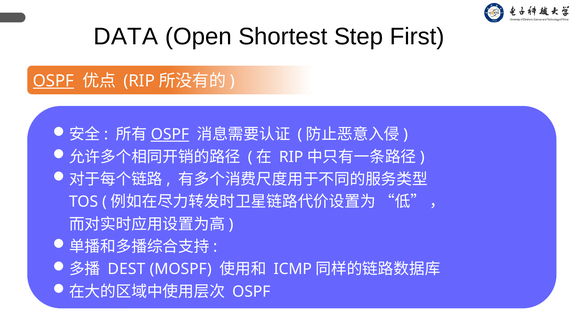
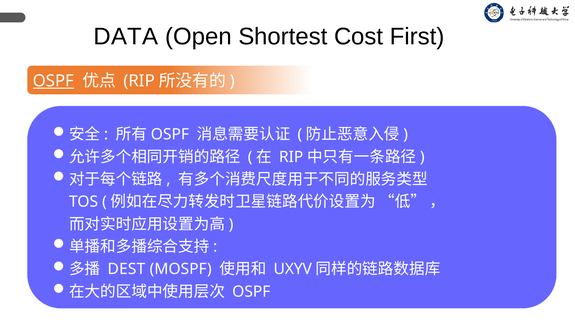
Step: Step -> Cost
OSPF at (170, 134) underline: present -> none
ICMP: ICMP -> UXYV
